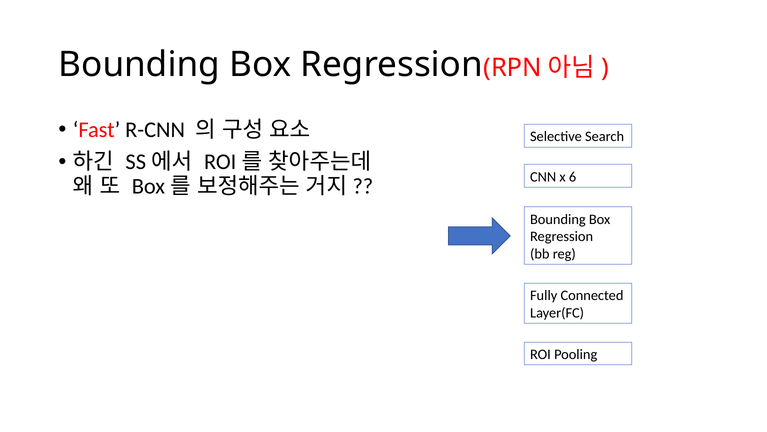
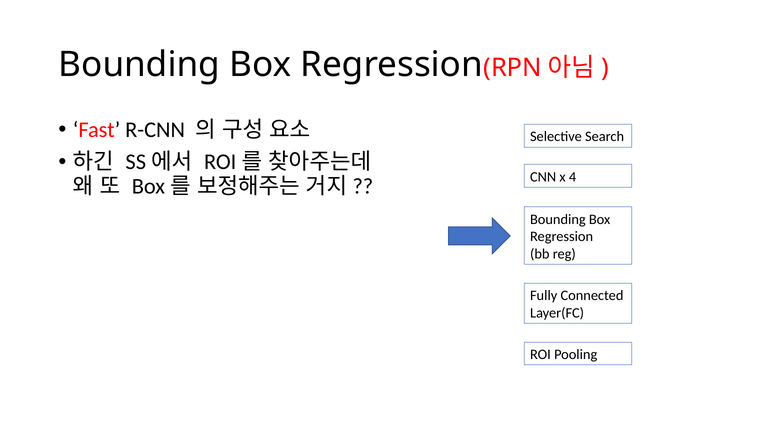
6: 6 -> 4
